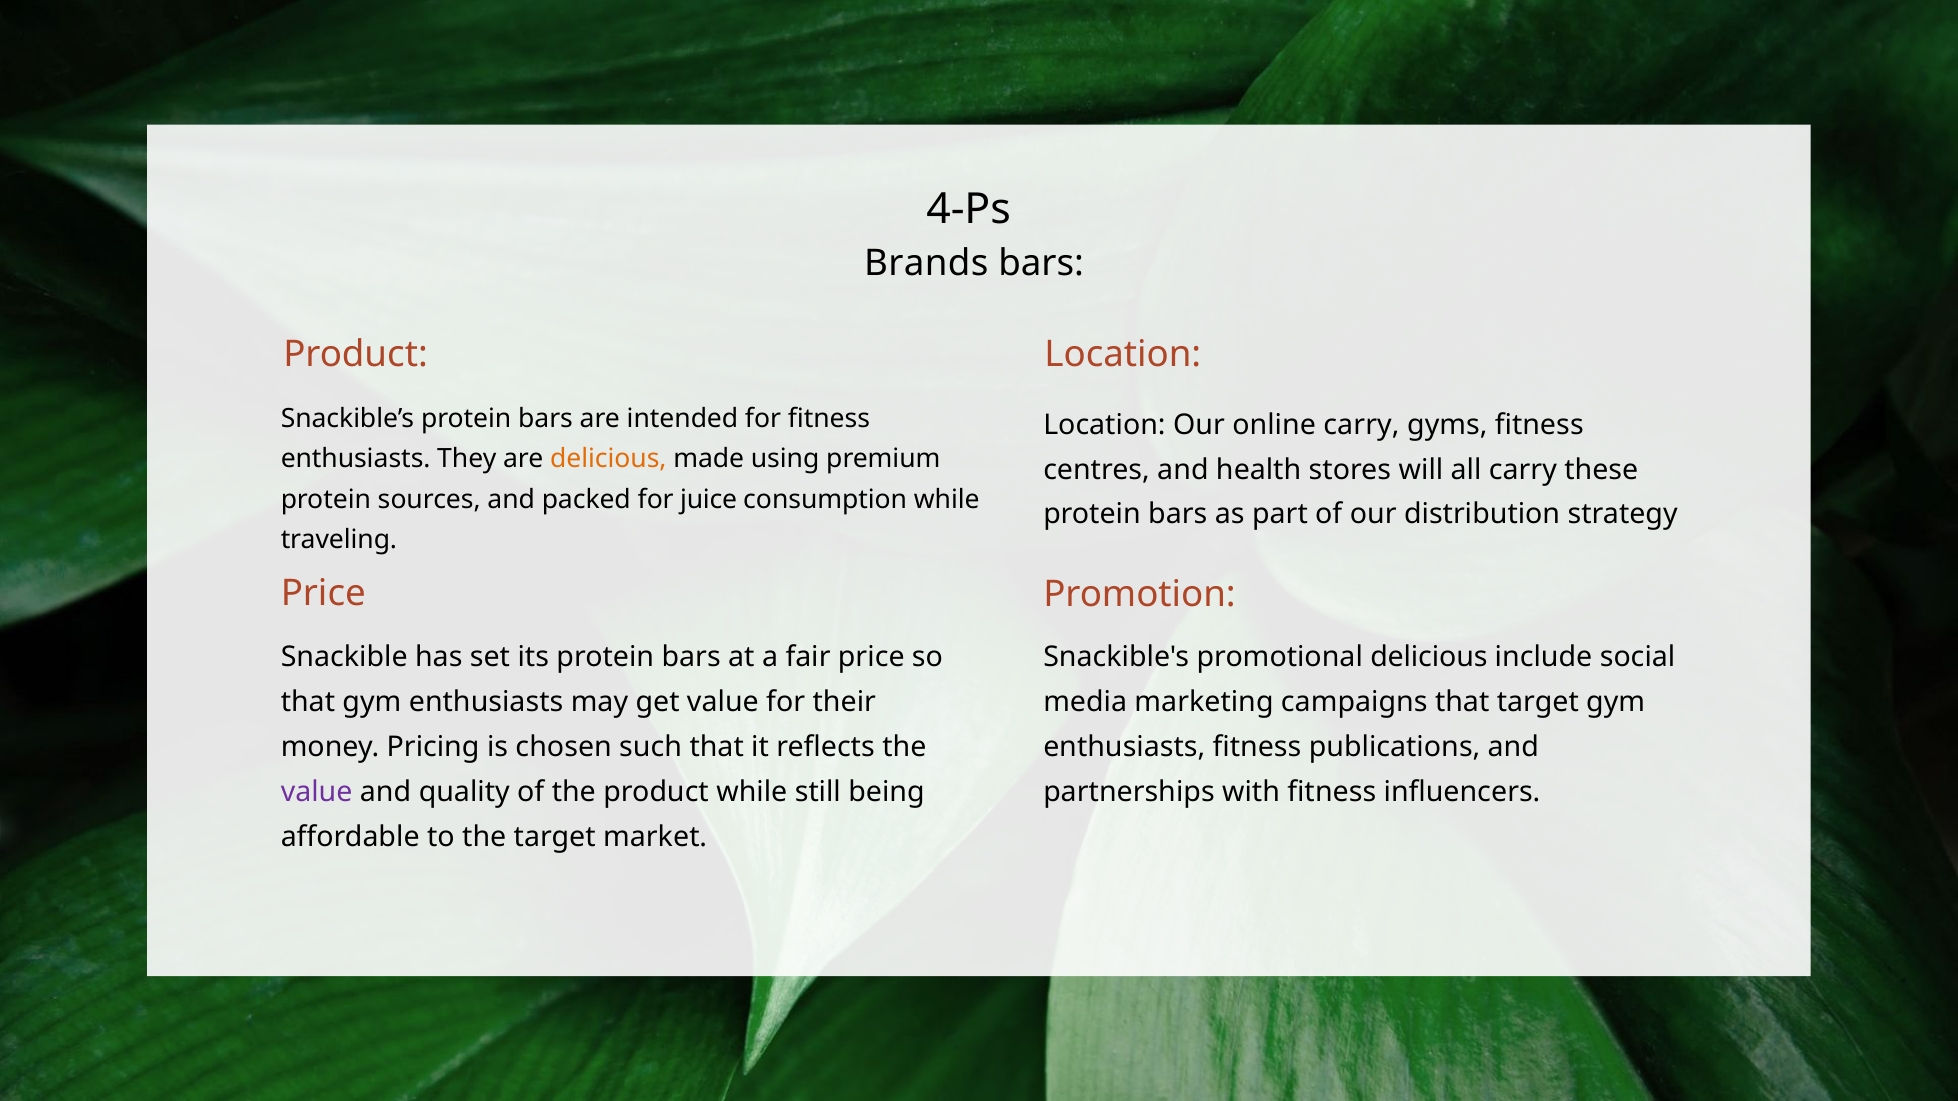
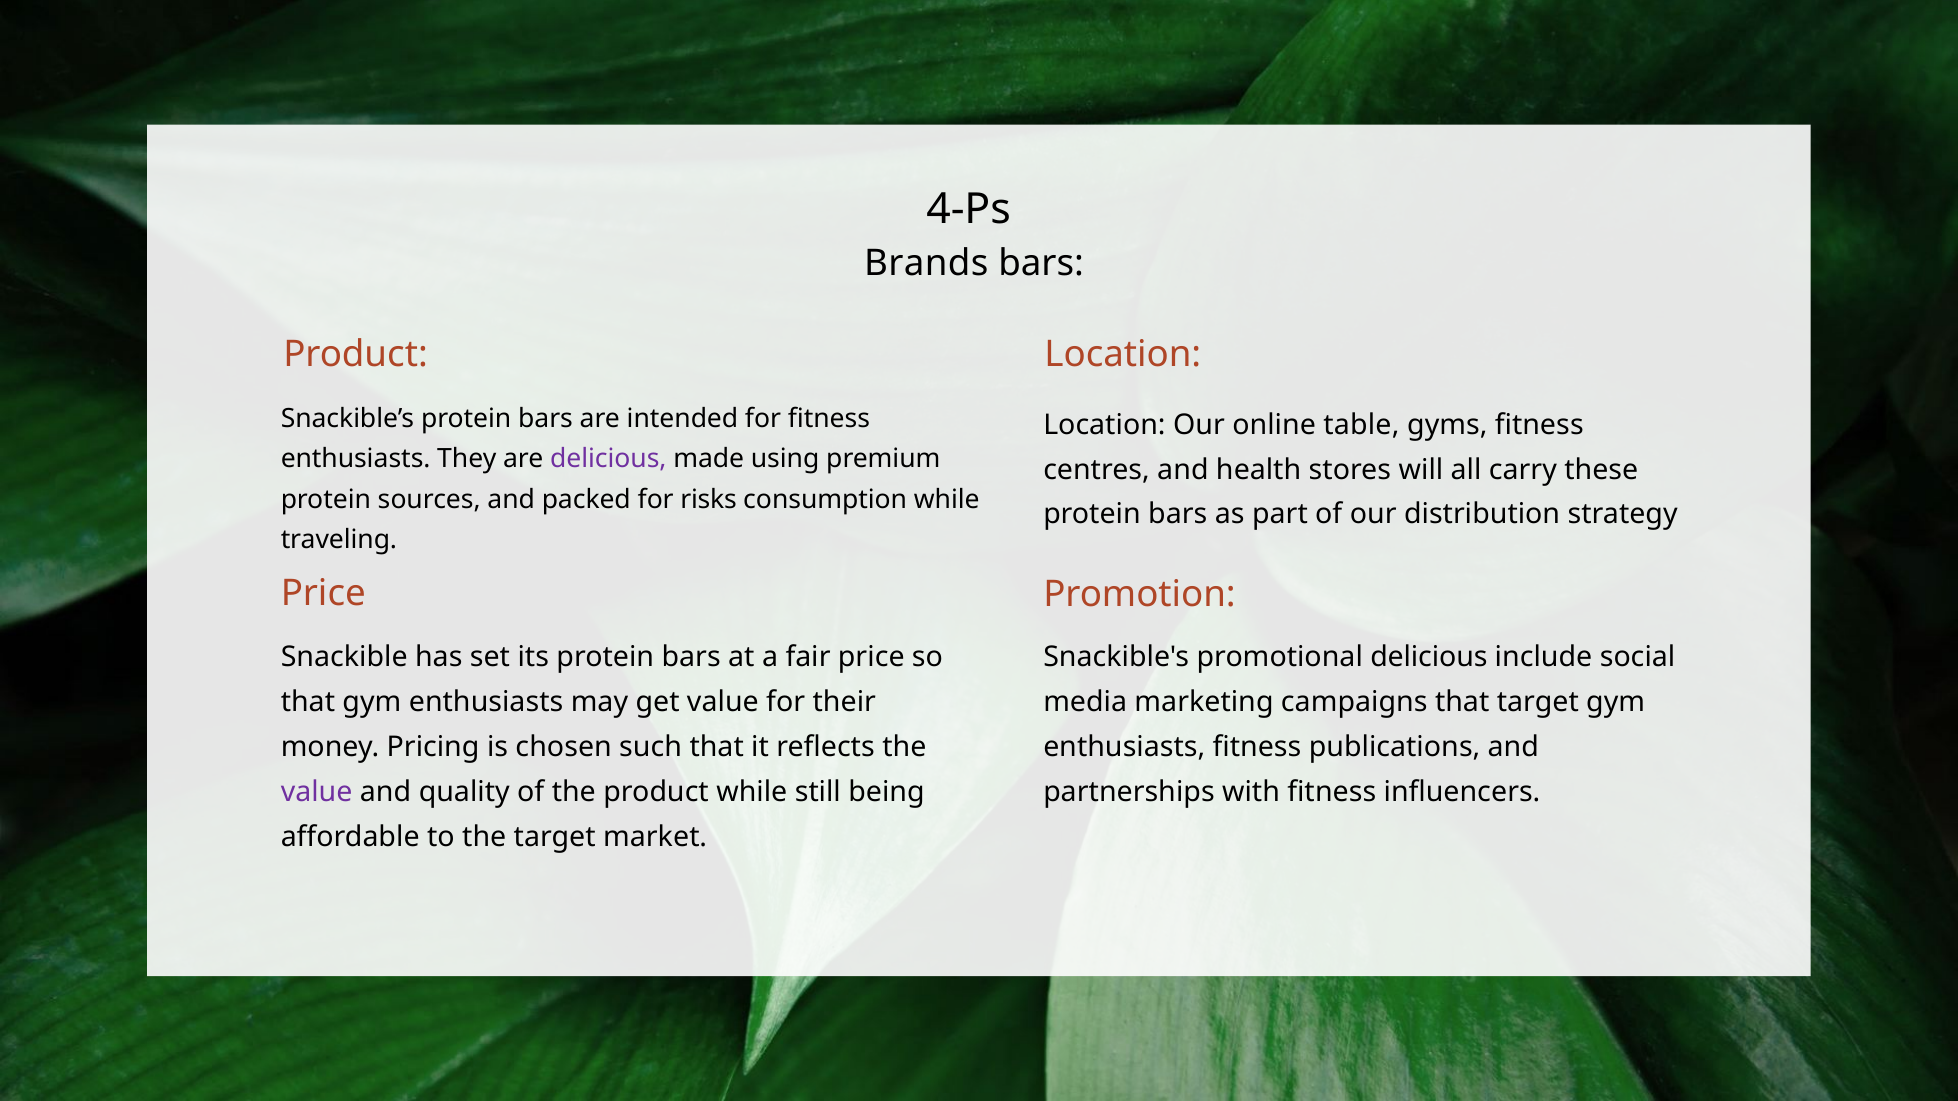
online carry: carry -> table
delicious at (608, 459) colour: orange -> purple
juice: juice -> risks
